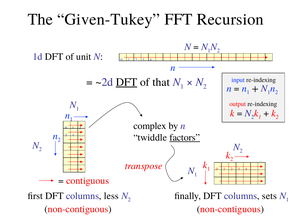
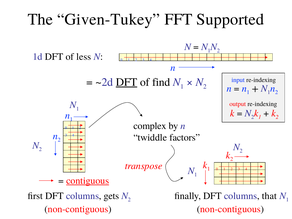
Recursion: Recursion -> Supported
unit: unit -> less
that: that -> find
factors underline: present -> none
contiguous underline: none -> present
less: less -> gets
sets: sets -> that
